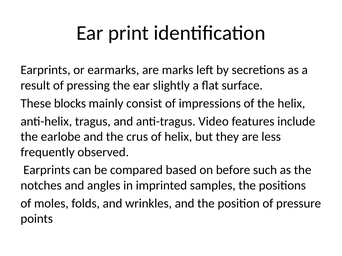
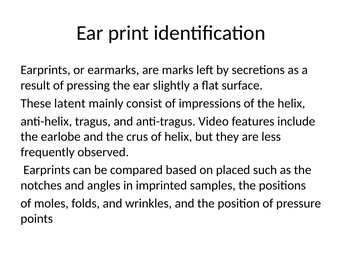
blocks: blocks -> latent
before: before -> placed
